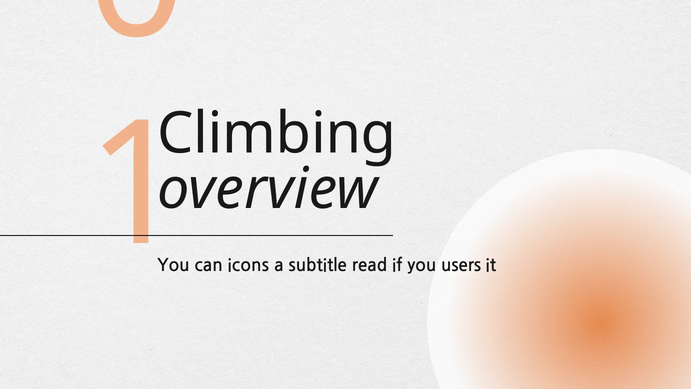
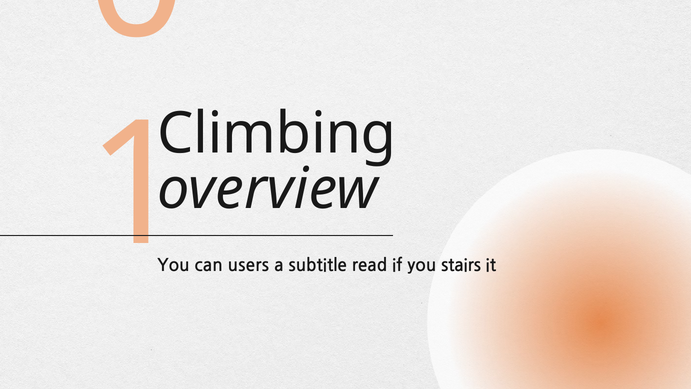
icons: icons -> users
users: users -> stairs
